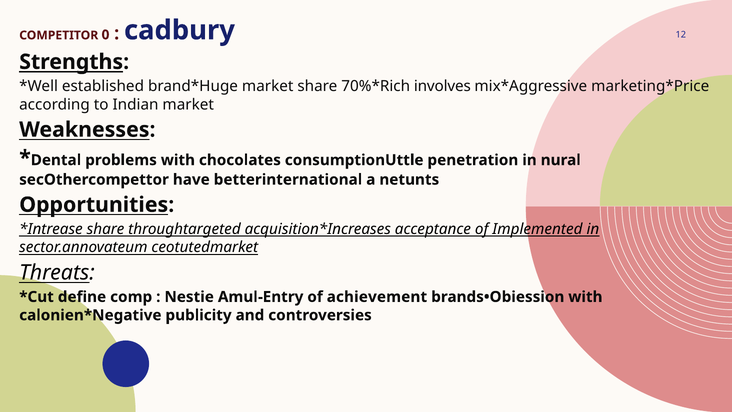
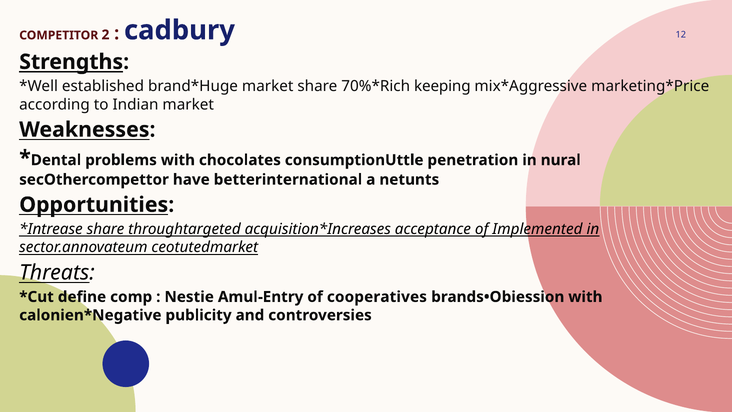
0: 0 -> 2
involves: involves -> keeping
achievement: achievement -> cooperatives
